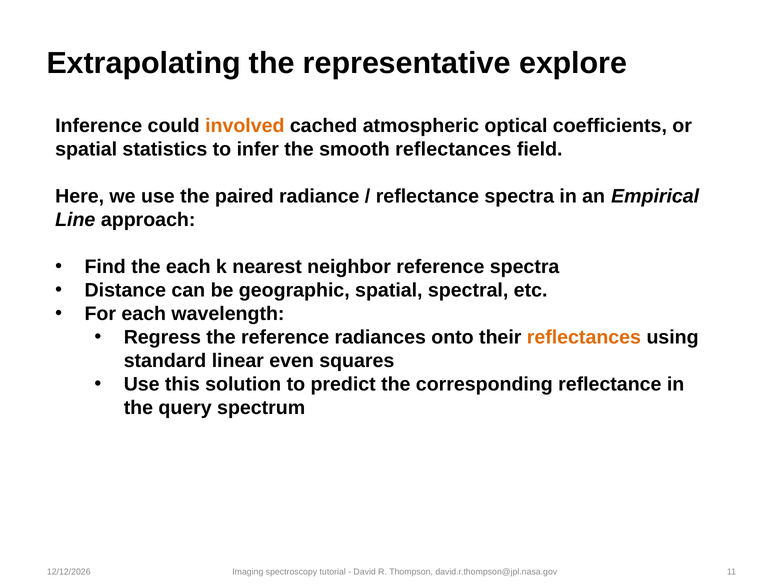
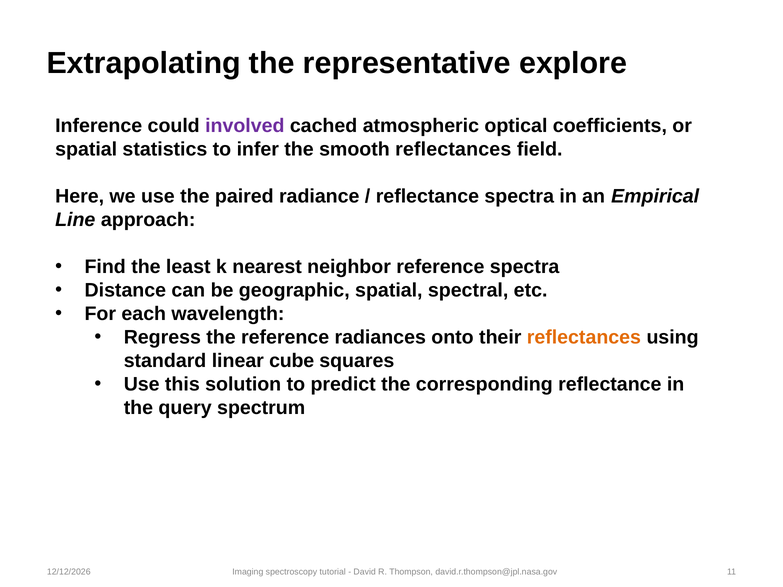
involved colour: orange -> purple
the each: each -> least
even: even -> cube
